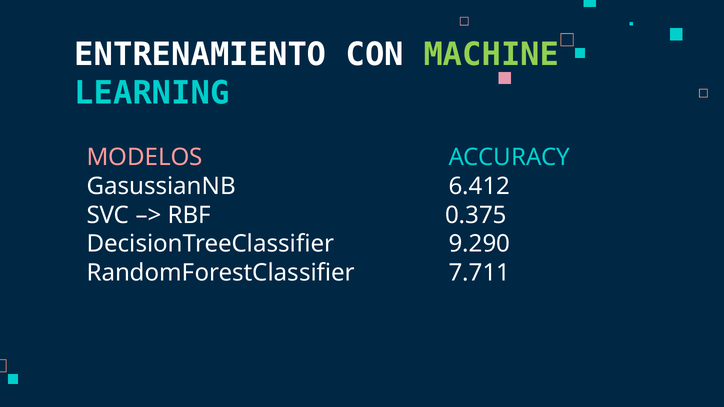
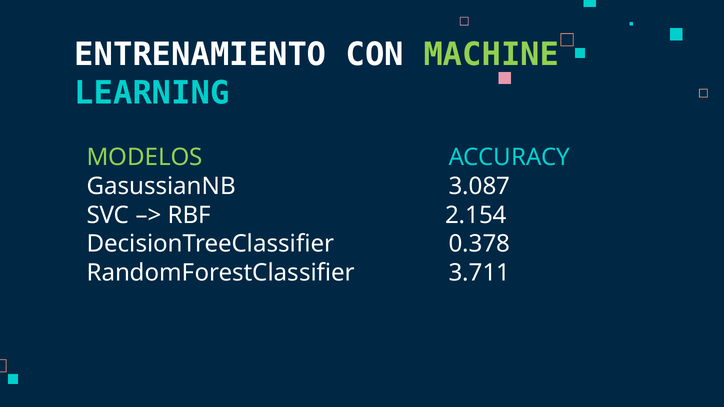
MODELOS colour: pink -> light green
6.412: 6.412 -> 3.087
0.375: 0.375 -> 2.154
9.290: 9.290 -> 0.378
7.711: 7.711 -> 3.711
